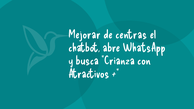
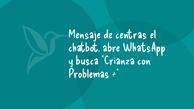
Mejorar: Mejorar -> Mensaje
Atractivos: Atractivos -> Problemas
